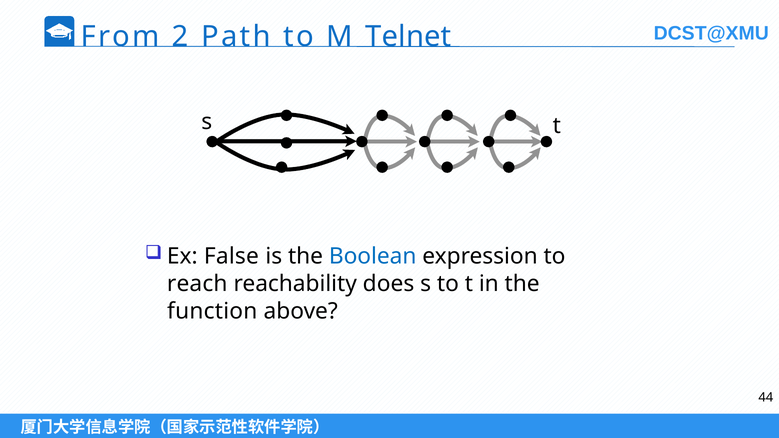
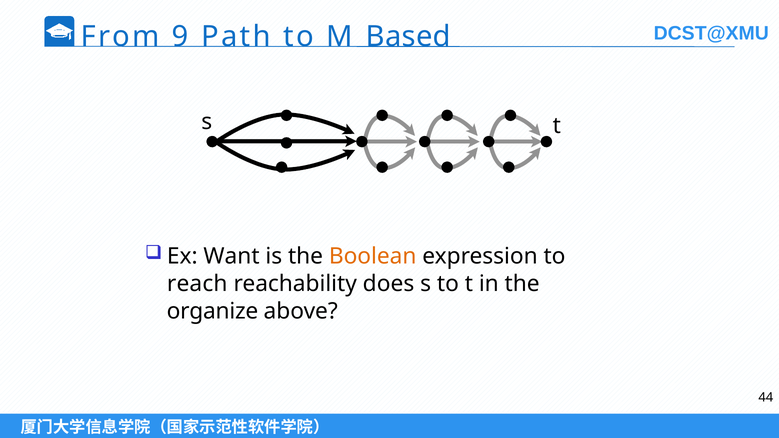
2: 2 -> 9
Telnet: Telnet -> Based
False: False -> Want
Boolean colour: blue -> orange
function: function -> organize
